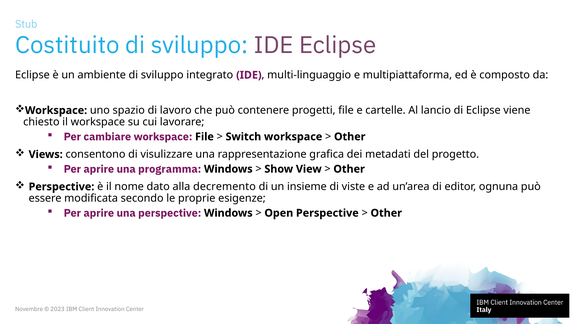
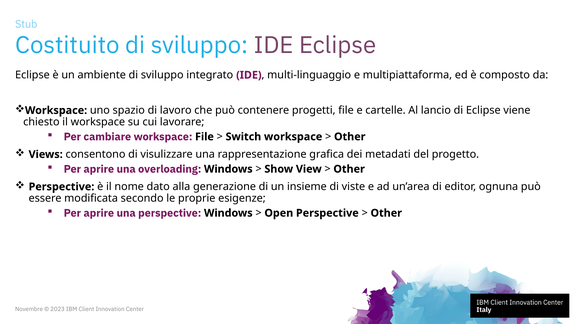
programma: programma -> overloading
decremento: decremento -> generazione
